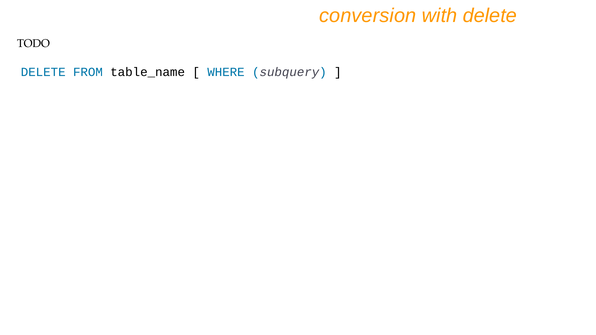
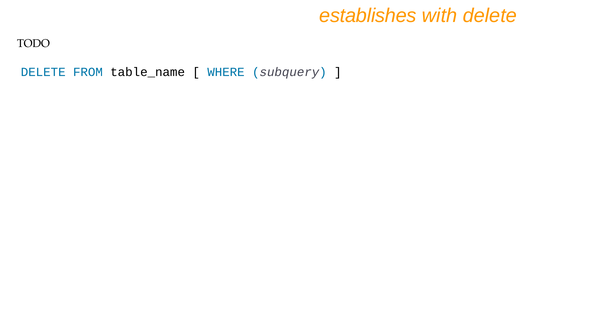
conversion: conversion -> establishes
